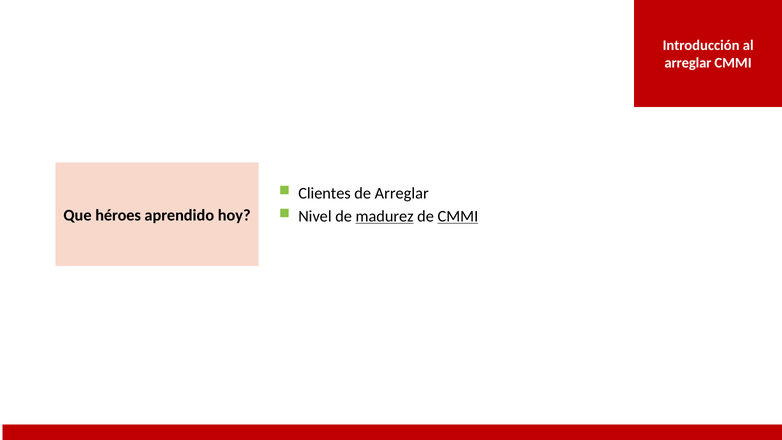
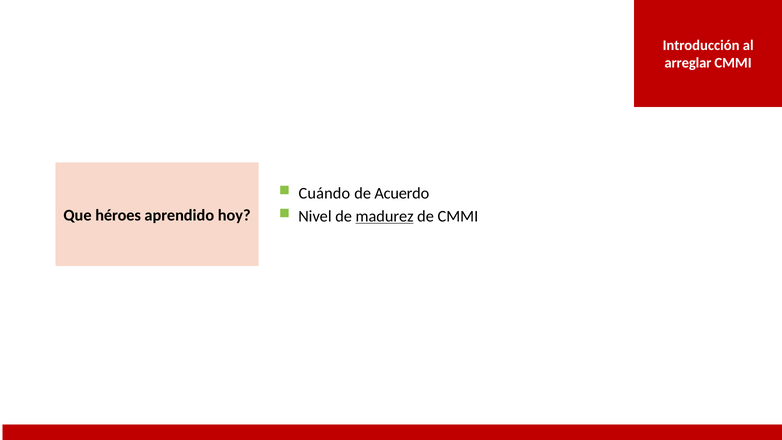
Clientes: Clientes -> Cuándo
de Arreglar: Arreglar -> Acuerdo
CMMI at (458, 216) underline: present -> none
